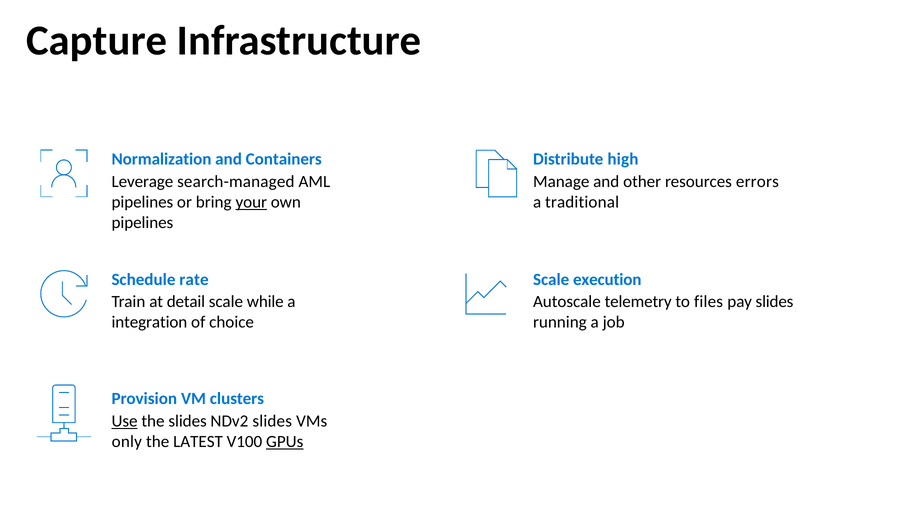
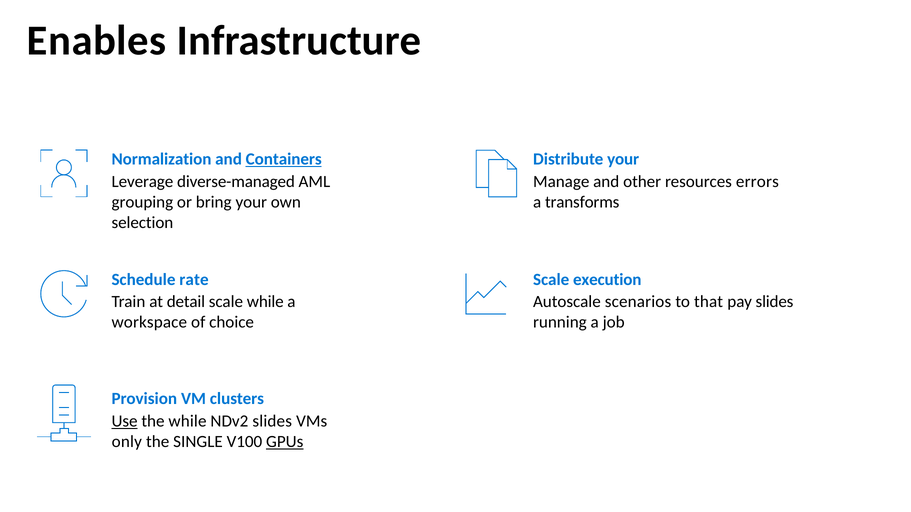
Capture: Capture -> Enables
Containers underline: none -> present
Distribute high: high -> your
search-managed: search-managed -> diverse-managed
pipelines at (142, 202): pipelines -> grouping
your at (251, 202) underline: present -> none
traditional: traditional -> transforms
pipelines at (142, 223): pipelines -> selection
telemetry: telemetry -> scenarios
files: files -> that
integration: integration -> workspace
the slides: slides -> while
LATEST: LATEST -> SINGLE
